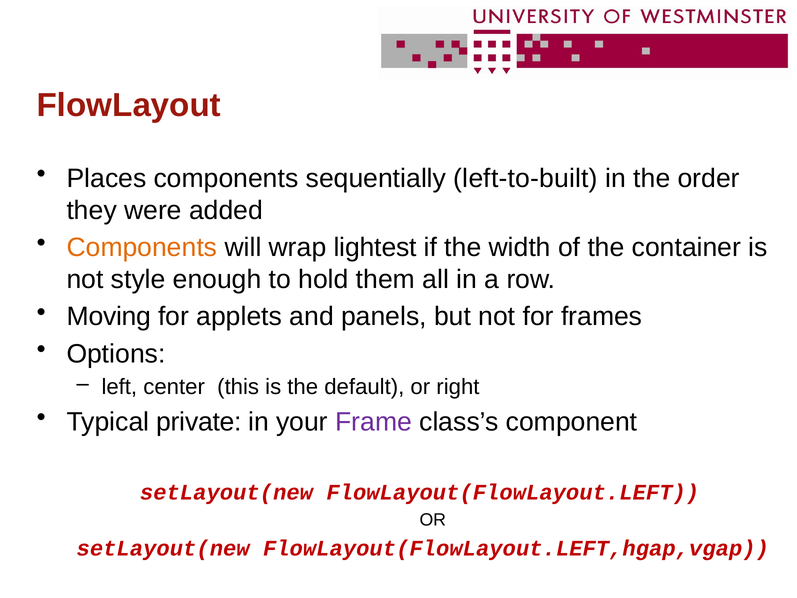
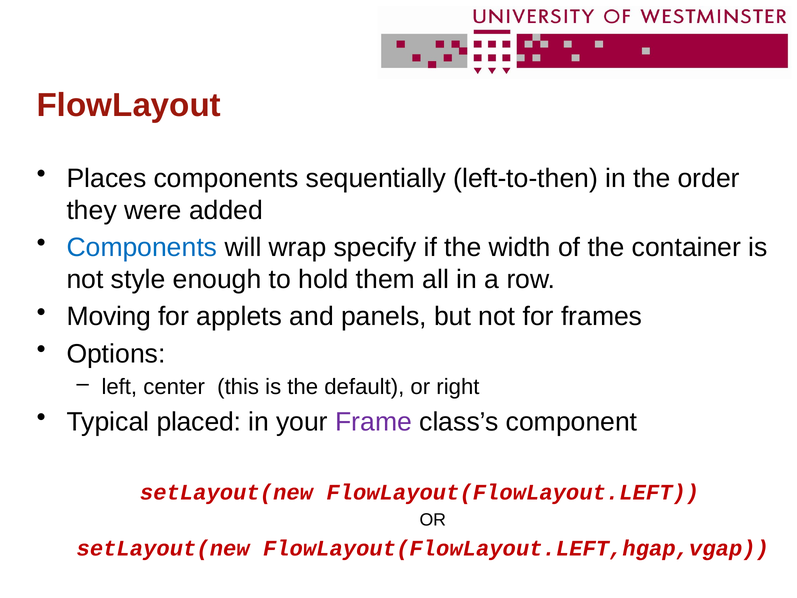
left-to-built: left-to-built -> left-to-then
Components at (142, 247) colour: orange -> blue
lightest: lightest -> specify
private: private -> placed
